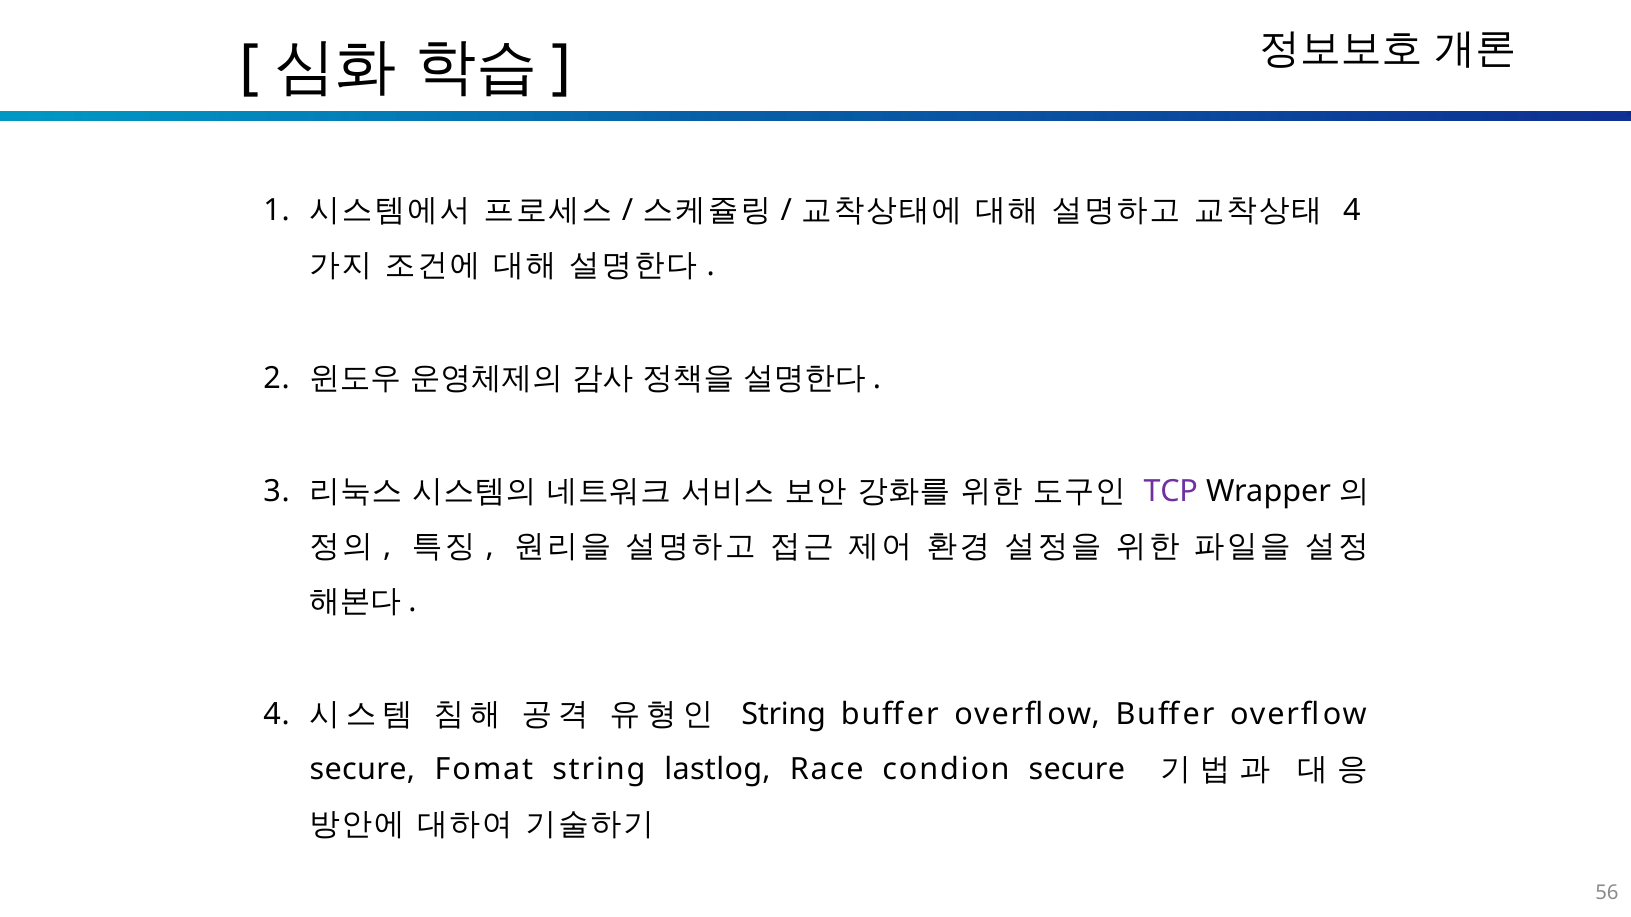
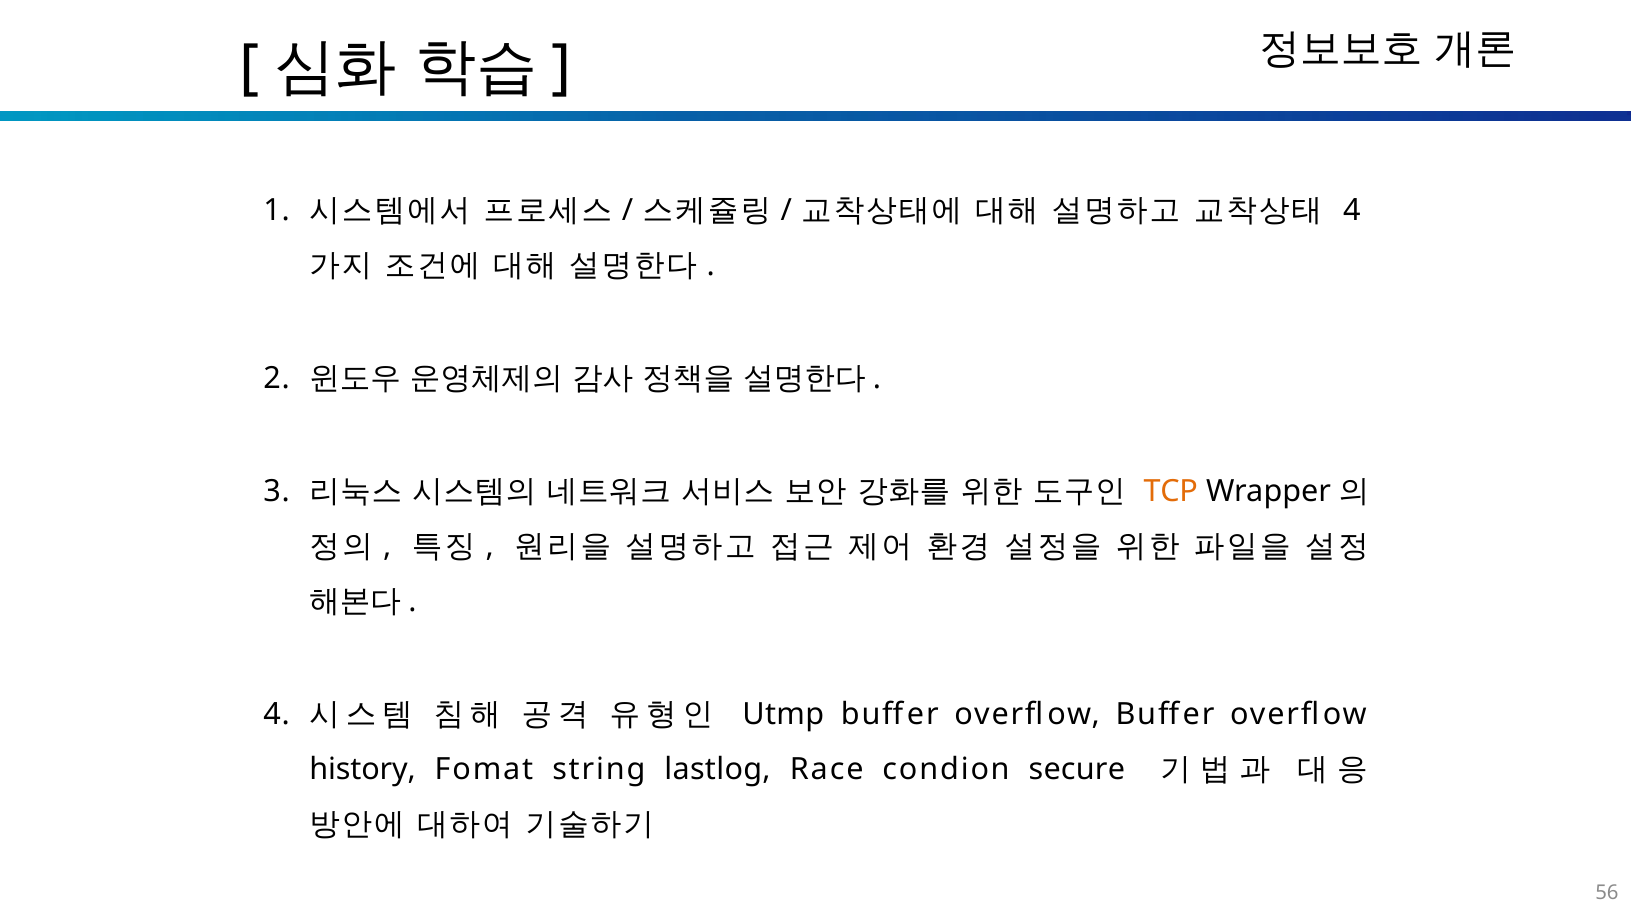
TCP colour: purple -> orange
String at (784, 715): String -> Utmp
secure at (362, 770): secure -> history
